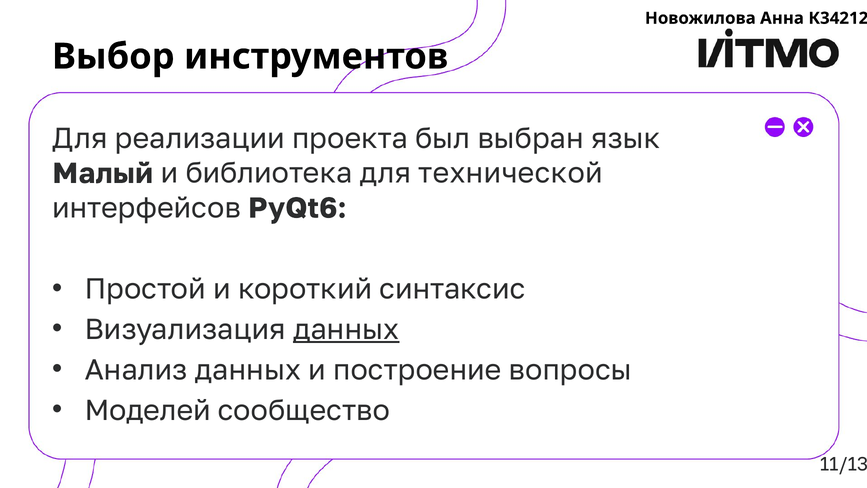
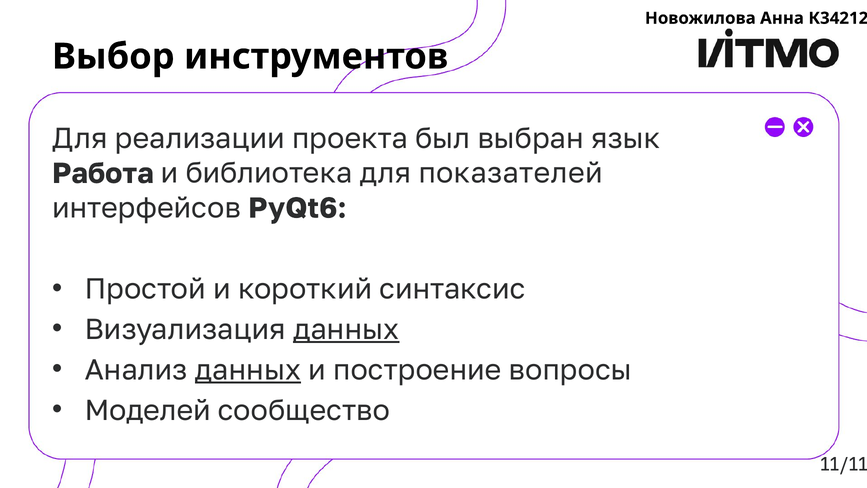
Малый: Малый -> Работа
технической: технической -> показателей
данных at (248, 370) underline: none -> present
11/13: 11/13 -> 11/11
